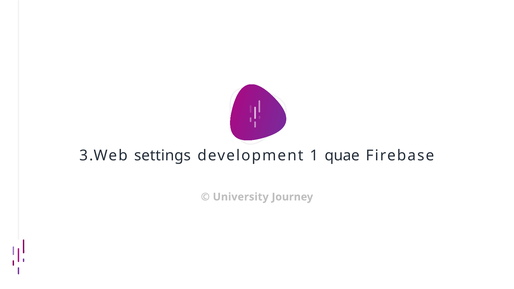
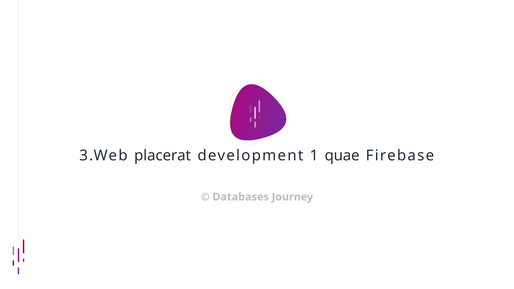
settings: settings -> placerat
University: University -> Databases
